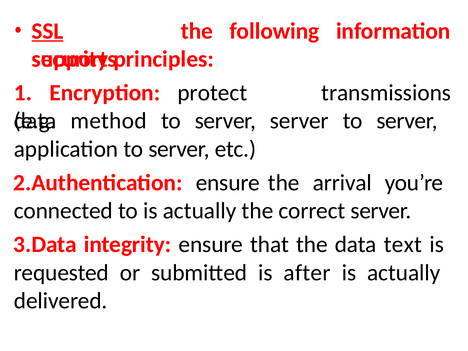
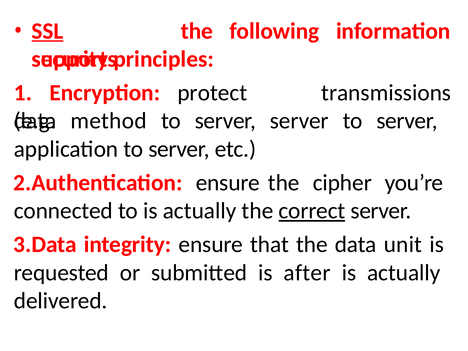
arrival: arrival -> cipher
correct underline: none -> present
text: text -> unit
